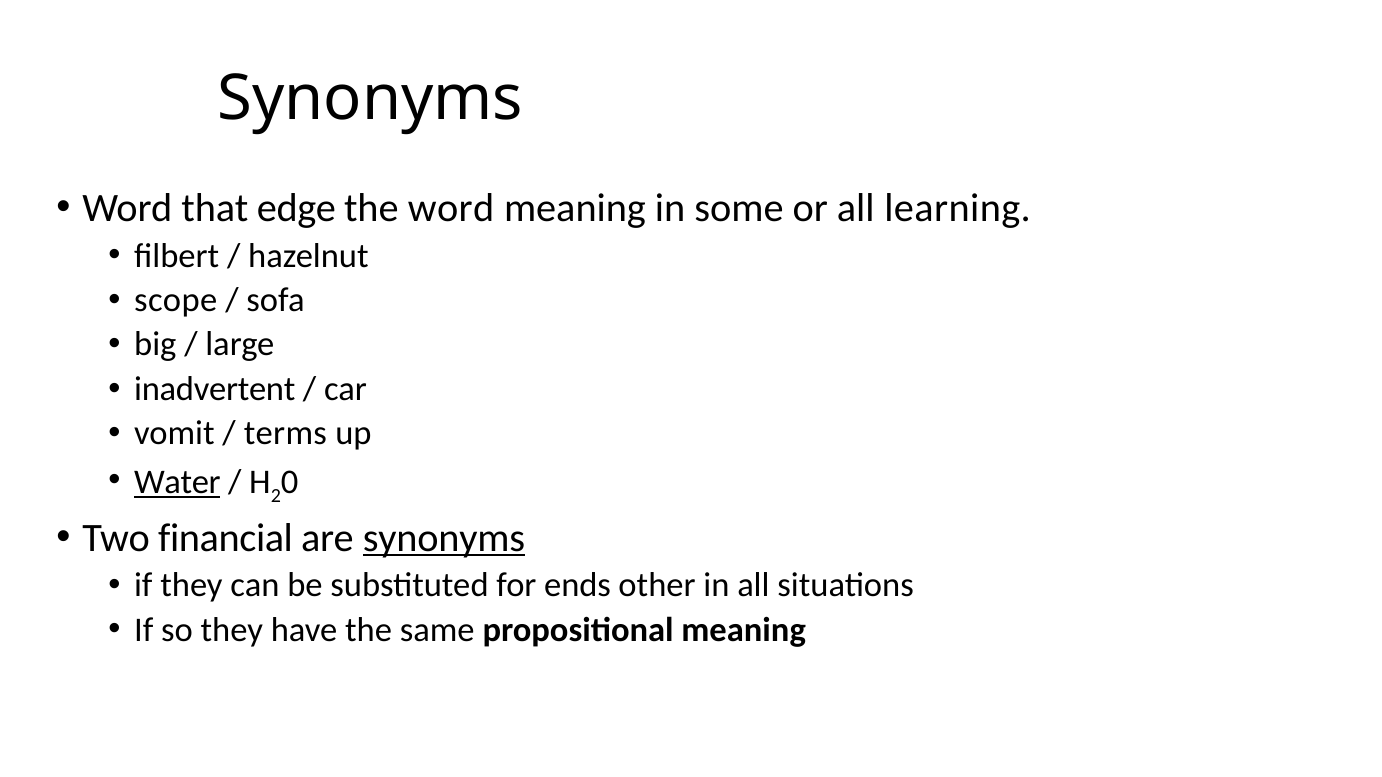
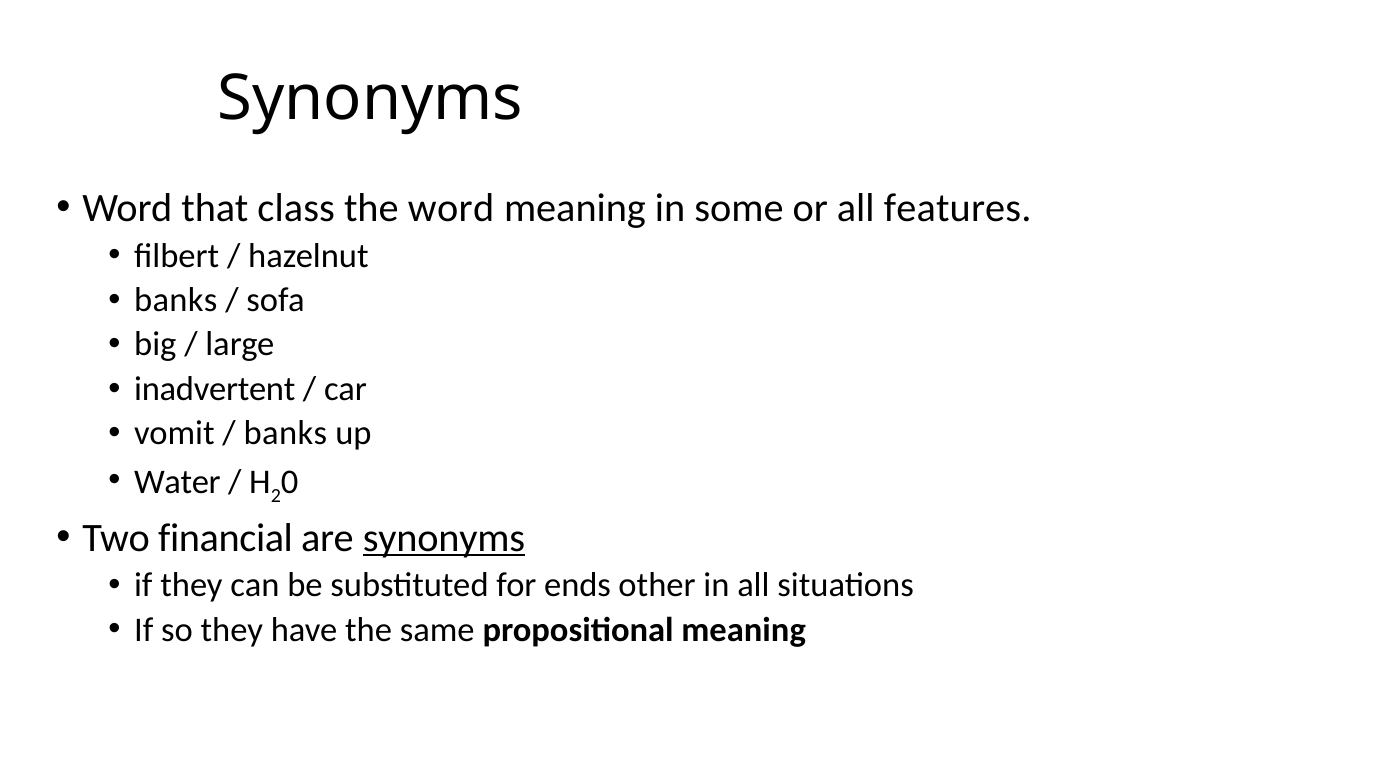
edge: edge -> class
learning: learning -> features
scope at (176, 300): scope -> banks
terms at (285, 434): terms -> banks
Water underline: present -> none
